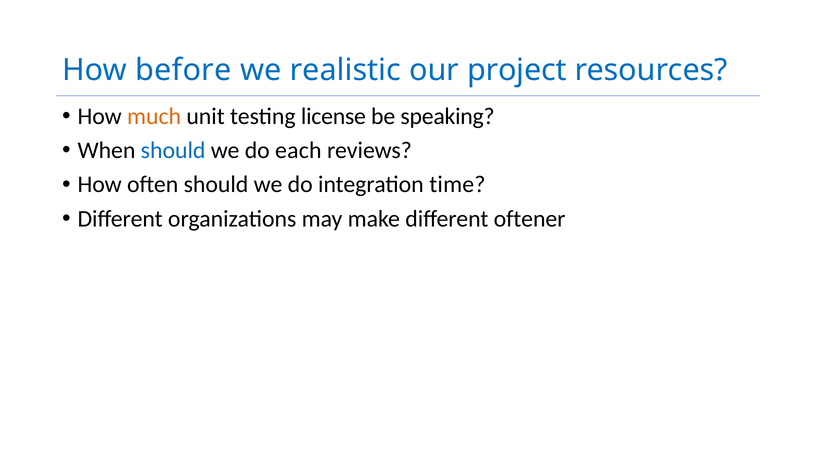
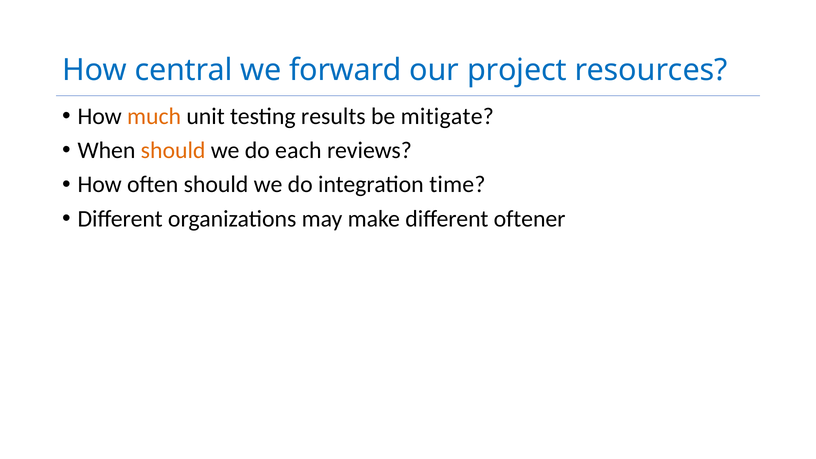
before: before -> central
realistic: realistic -> forward
license: license -> results
speaking: speaking -> mitigate
should at (173, 150) colour: blue -> orange
